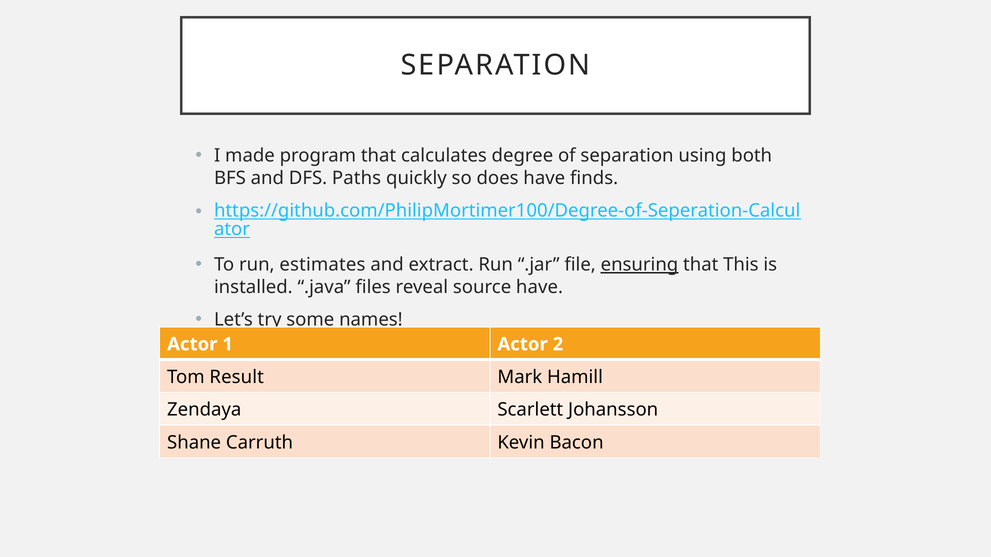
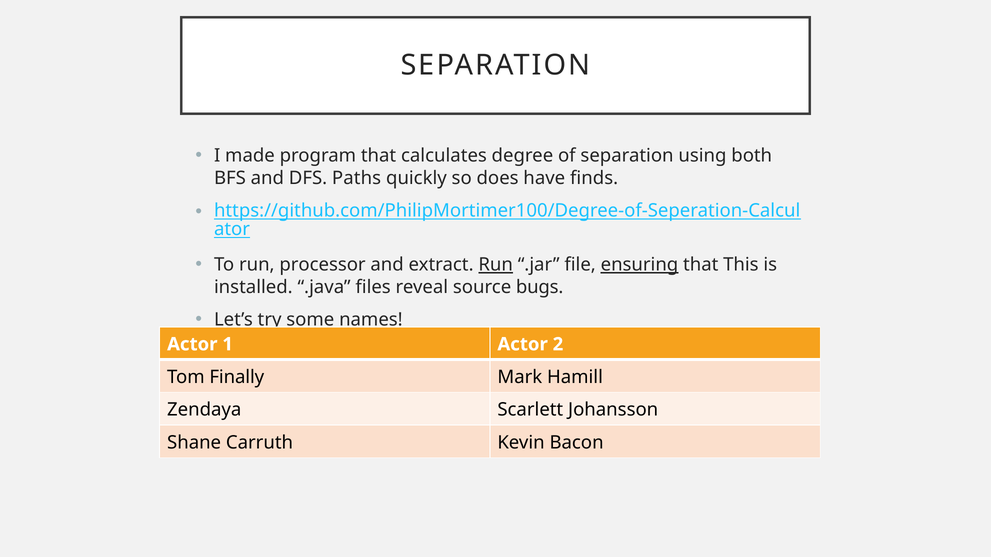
estimates: estimates -> processor
Run at (496, 265) underline: none -> present
source have: have -> bugs
Result: Result -> Finally
